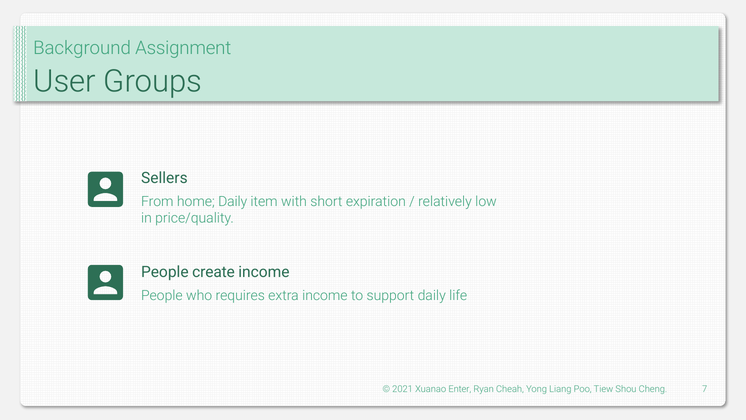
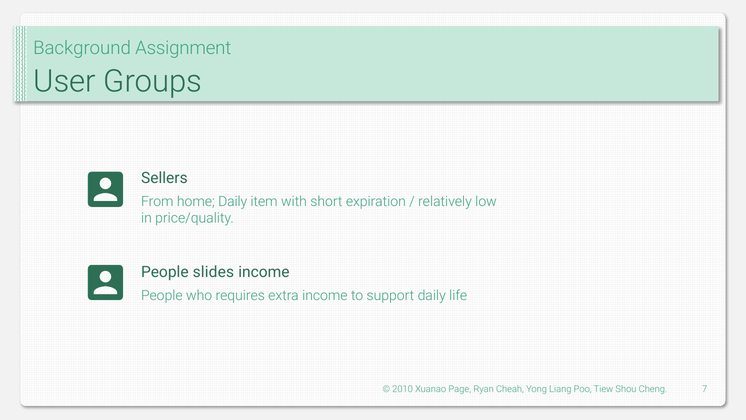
create: create -> slides
2021: 2021 -> 2010
Enter: Enter -> Page
